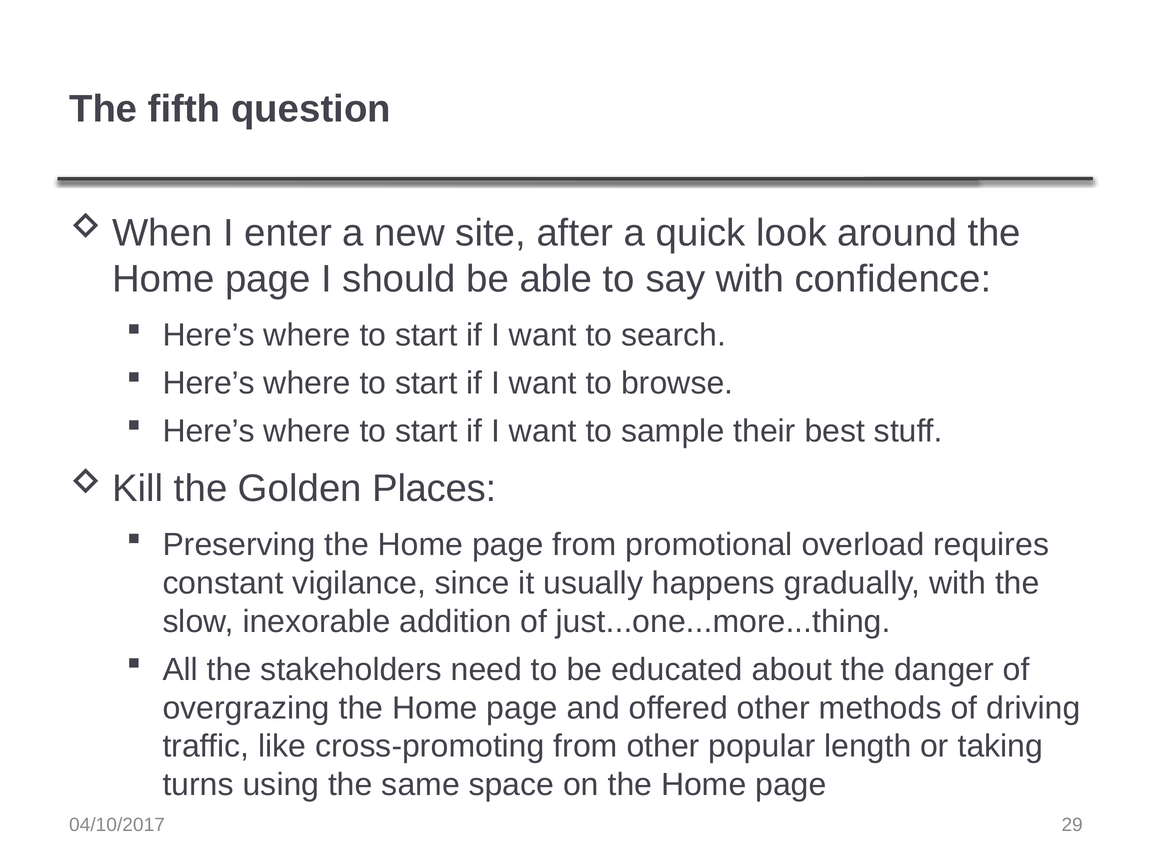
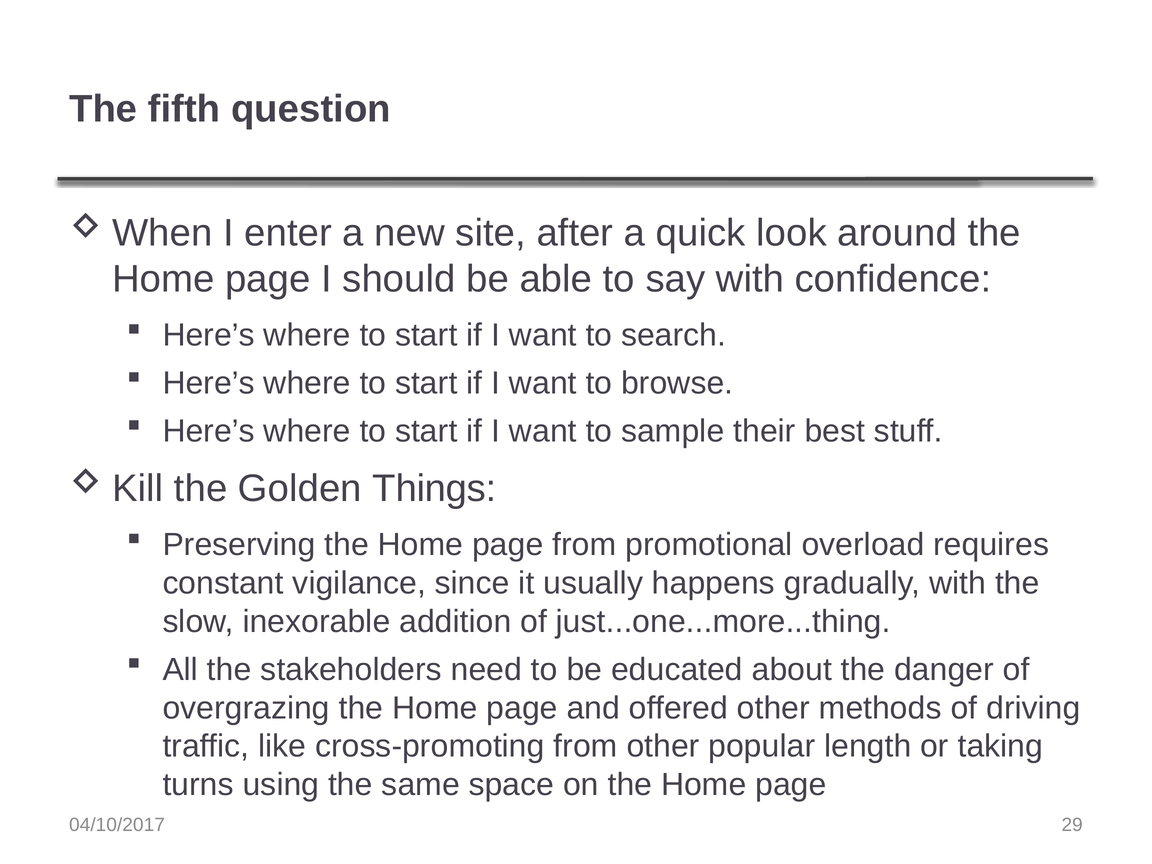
Places: Places -> Things
